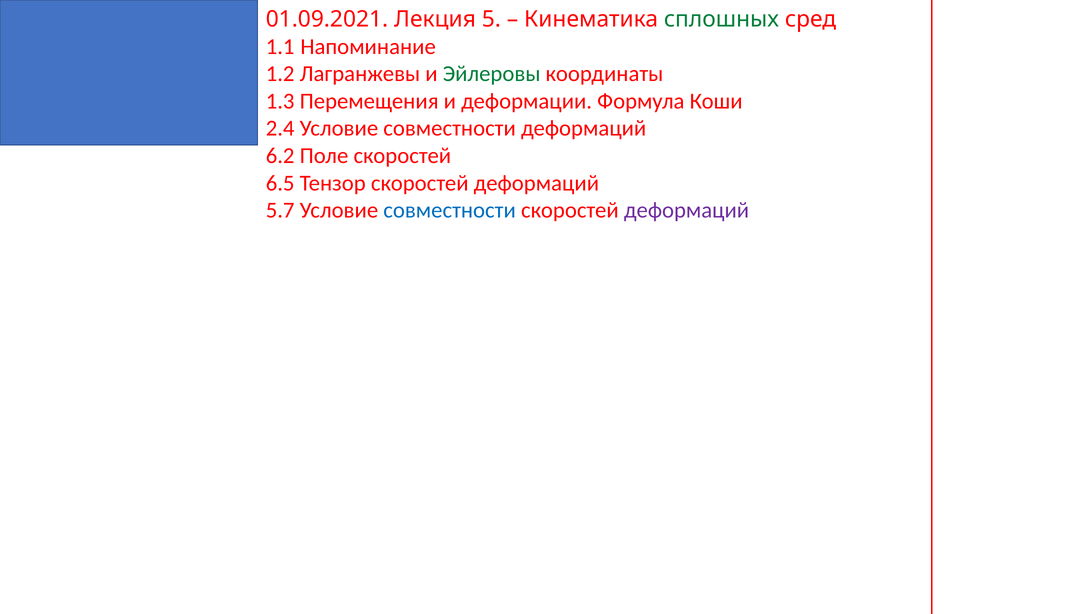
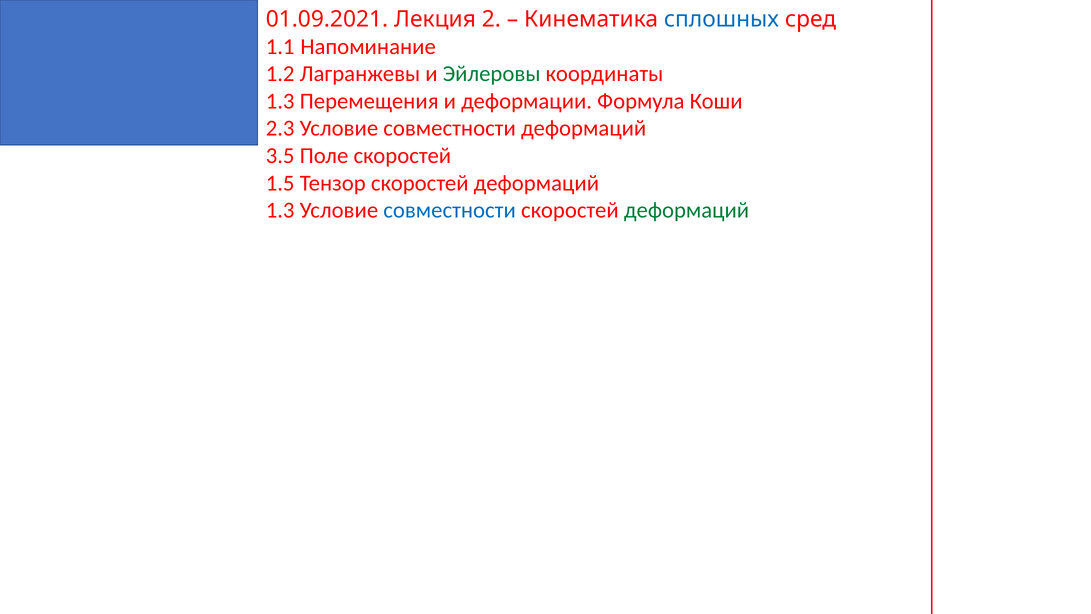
5: 5 -> 2
сплошных colour: green -> blue
2.4: 2.4 -> 2.3
6.2: 6.2 -> 3.5
6.5: 6.5 -> 1.5
5.7 at (280, 210): 5.7 -> 1.3
деформаций at (687, 210) colour: purple -> green
